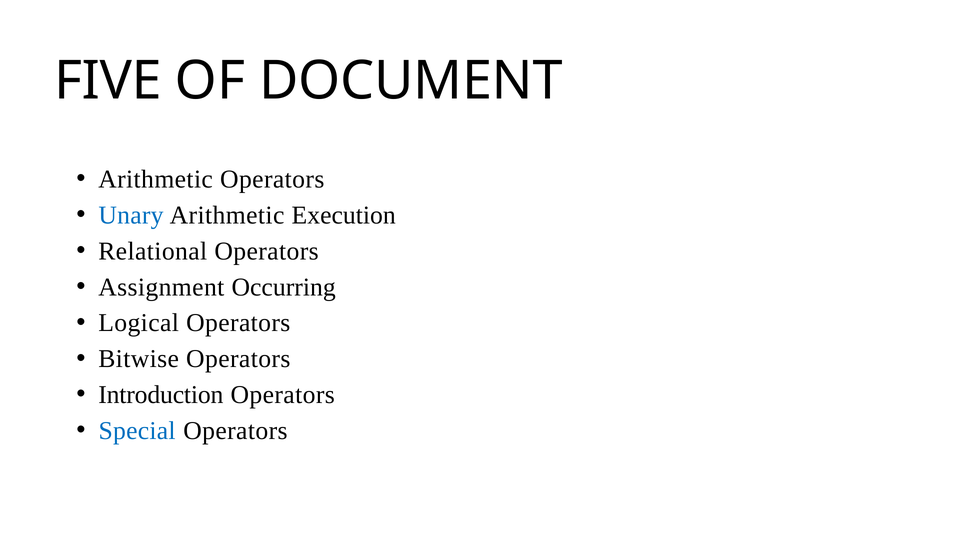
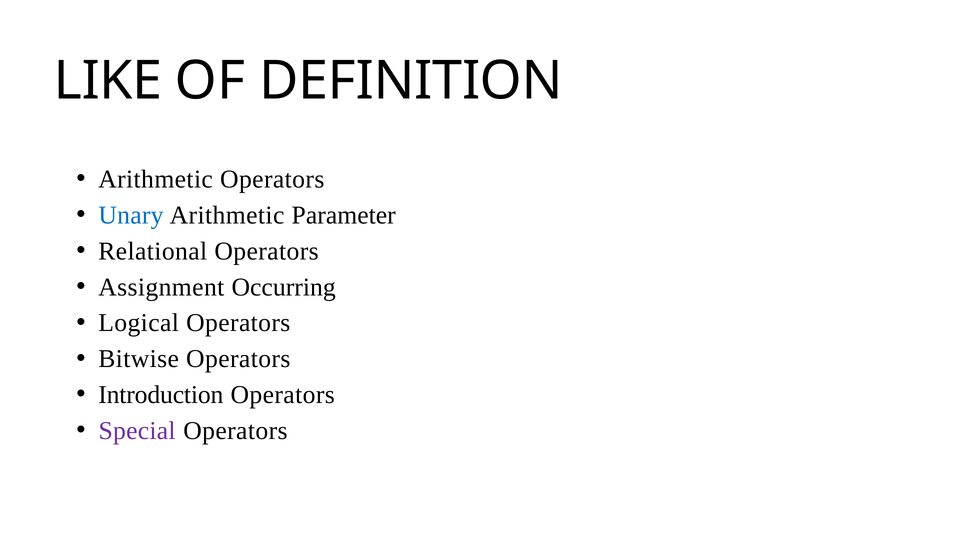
FIVE: FIVE -> LIKE
DOCUMENT: DOCUMENT -> DEFINITION
Execution: Execution -> Parameter
Special colour: blue -> purple
